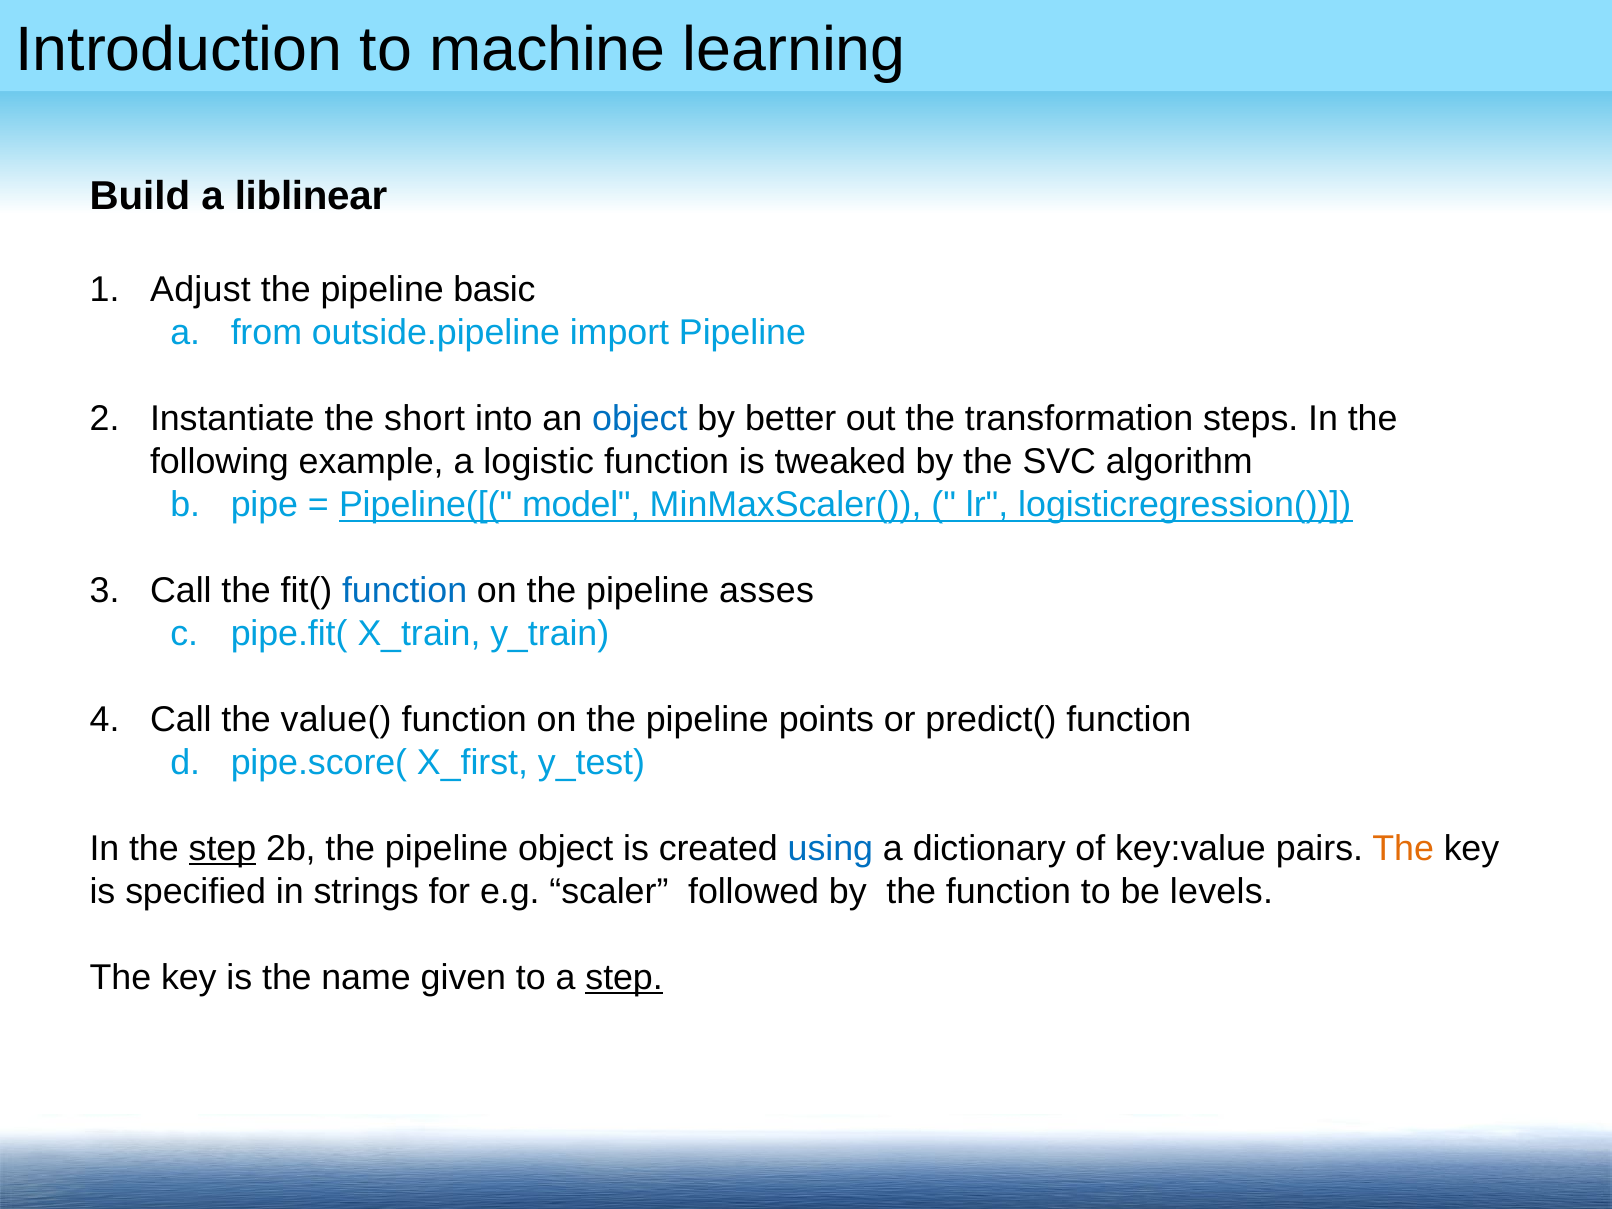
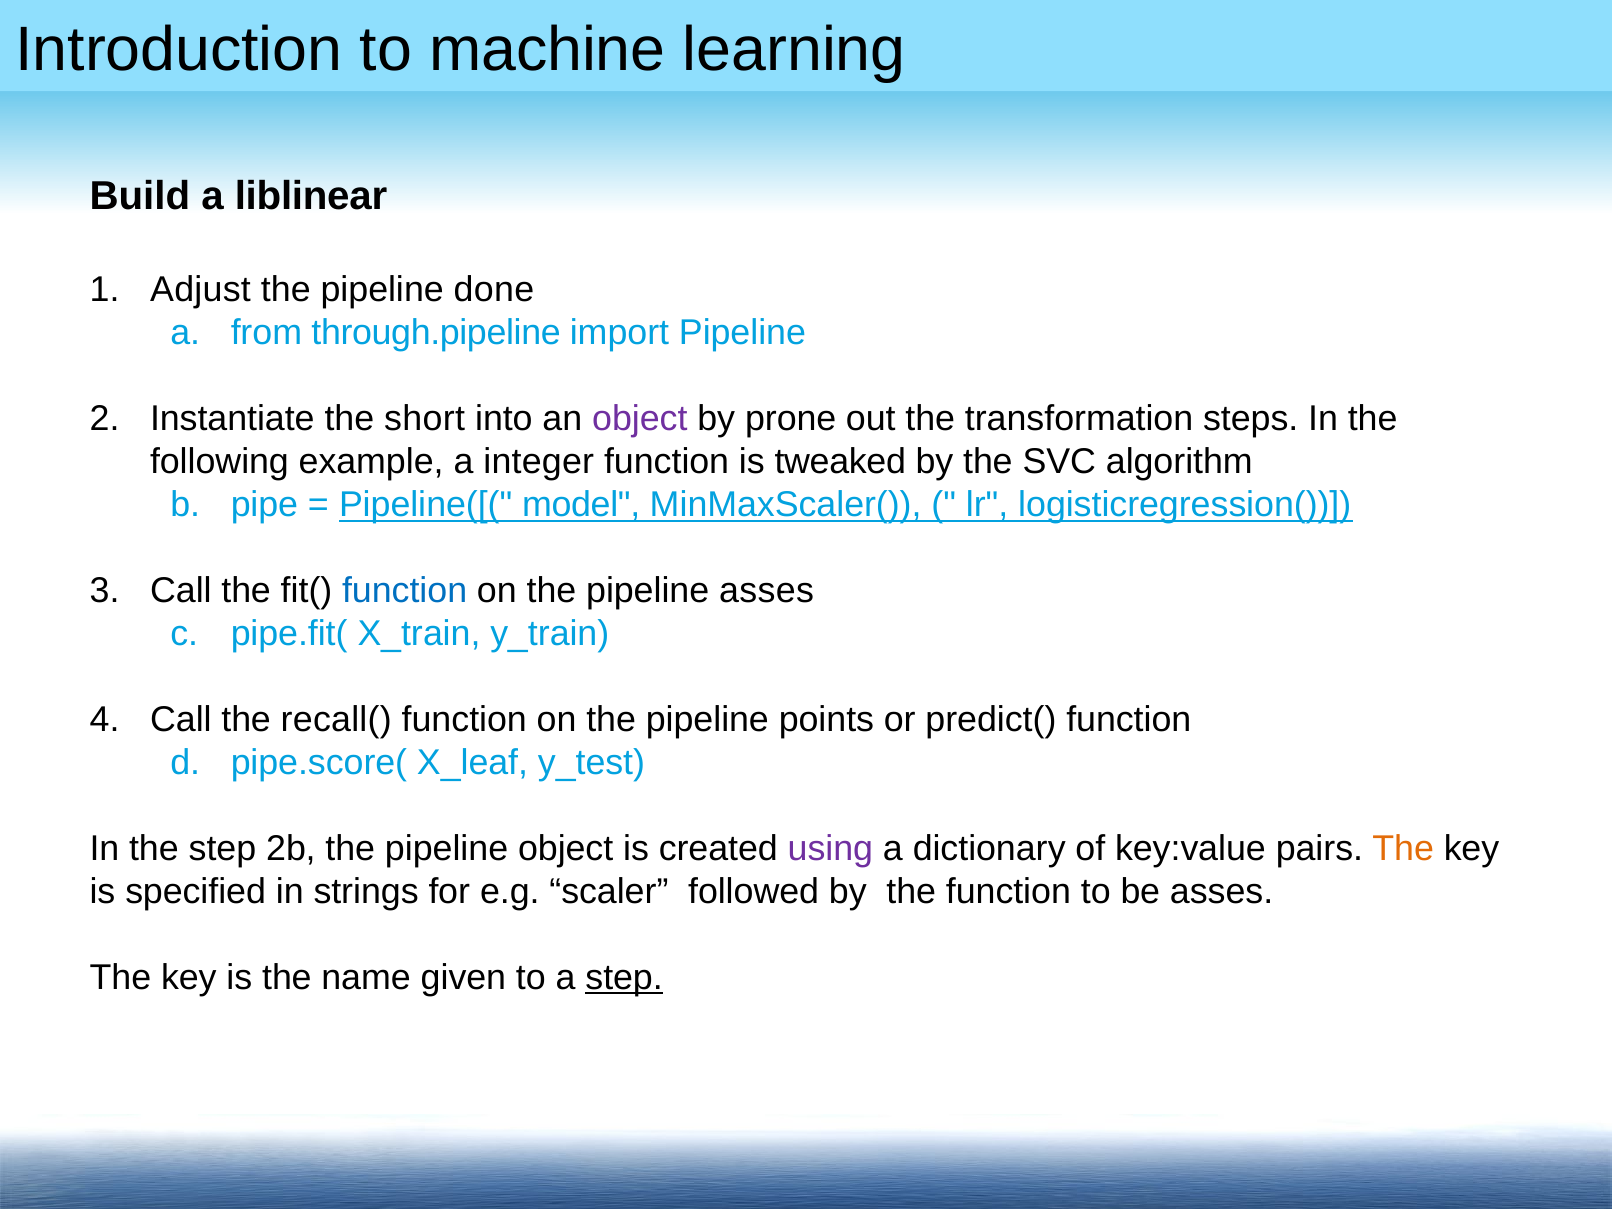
basic: basic -> done
outside.pipeline: outside.pipeline -> through.pipeline
object at (640, 419) colour: blue -> purple
better: better -> prone
logistic: logistic -> integer
value(: value( -> recall(
X_first: X_first -> X_leaf
step at (222, 848) underline: present -> none
using colour: blue -> purple
be levels: levels -> asses
